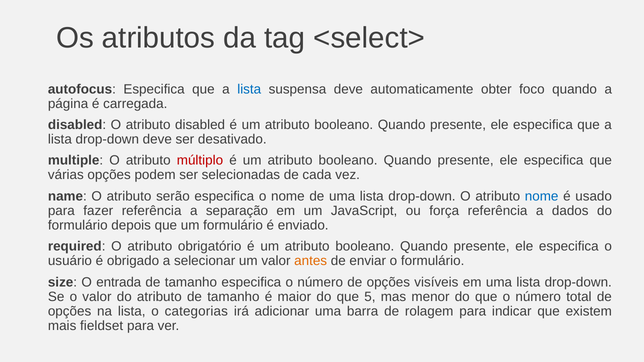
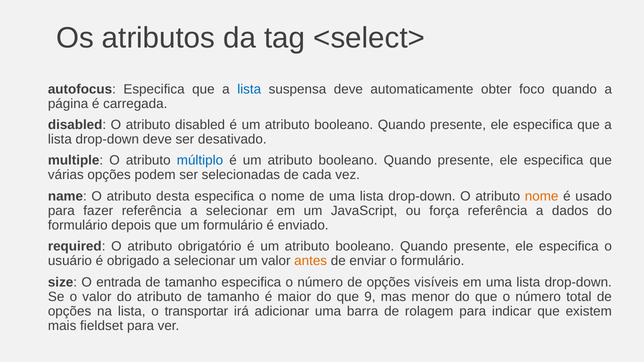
múltiplo colour: red -> blue
serão: serão -> desta
nome at (542, 196) colour: blue -> orange
referência a separação: separação -> selecionar
5: 5 -> 9
categorias: categorias -> transportar
